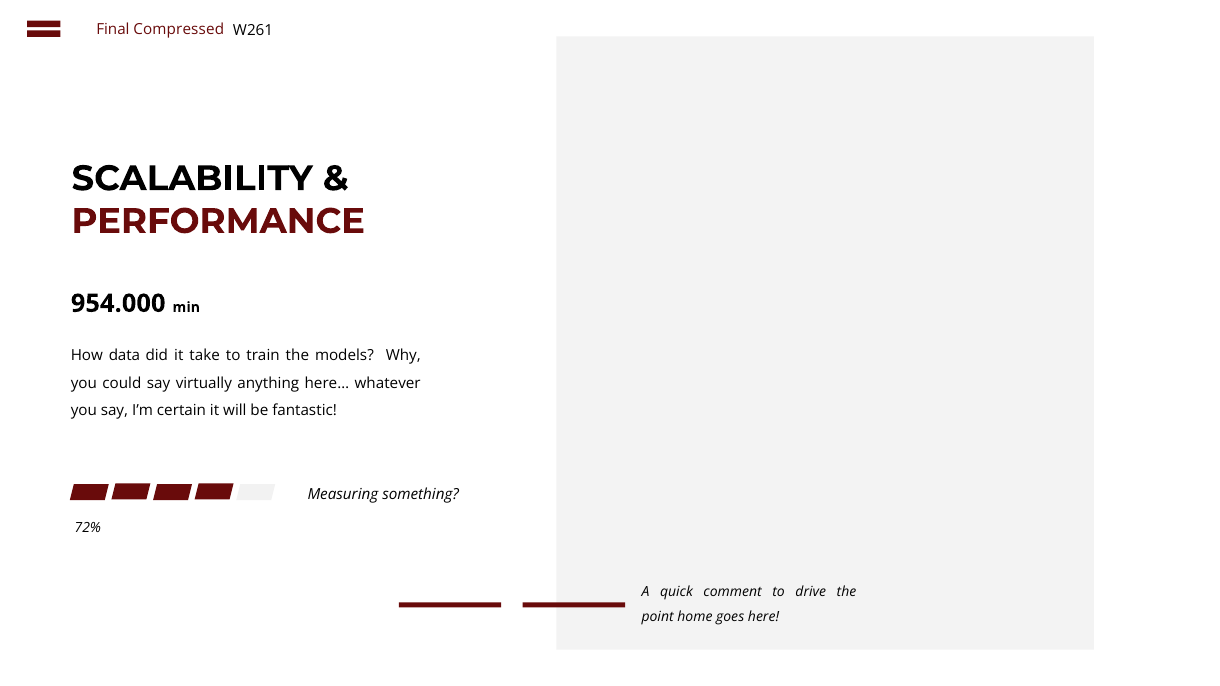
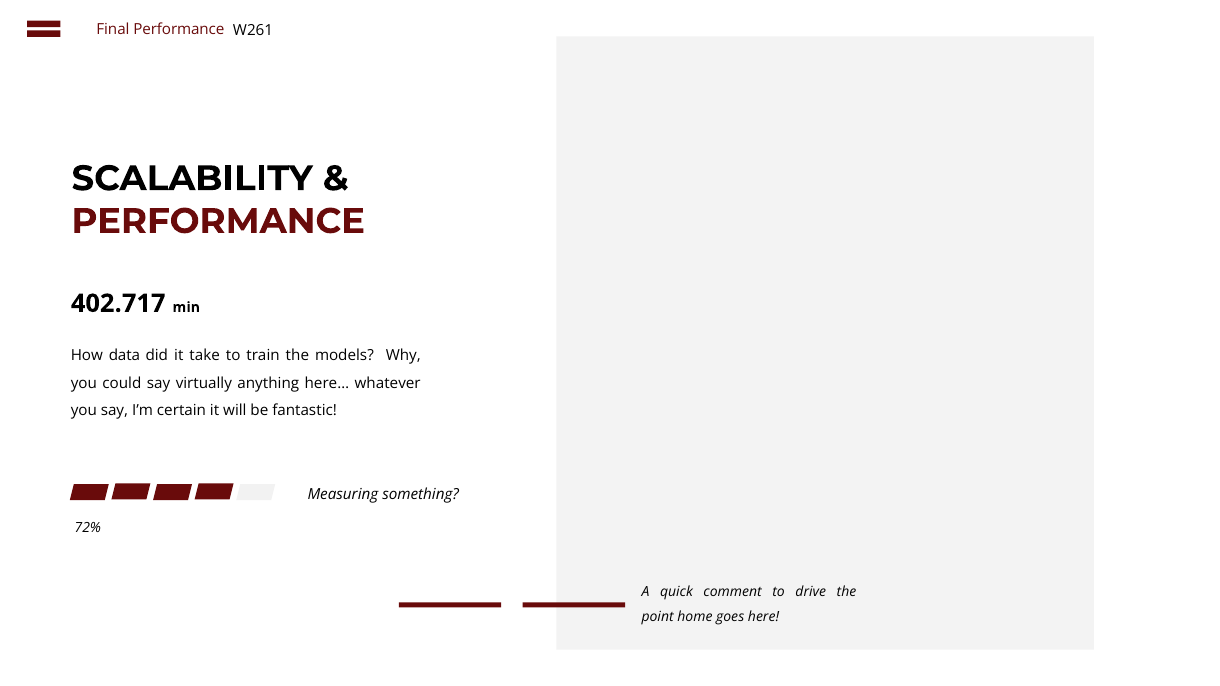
Final Compressed: Compressed -> Performance
954.000: 954.000 -> 402.717
